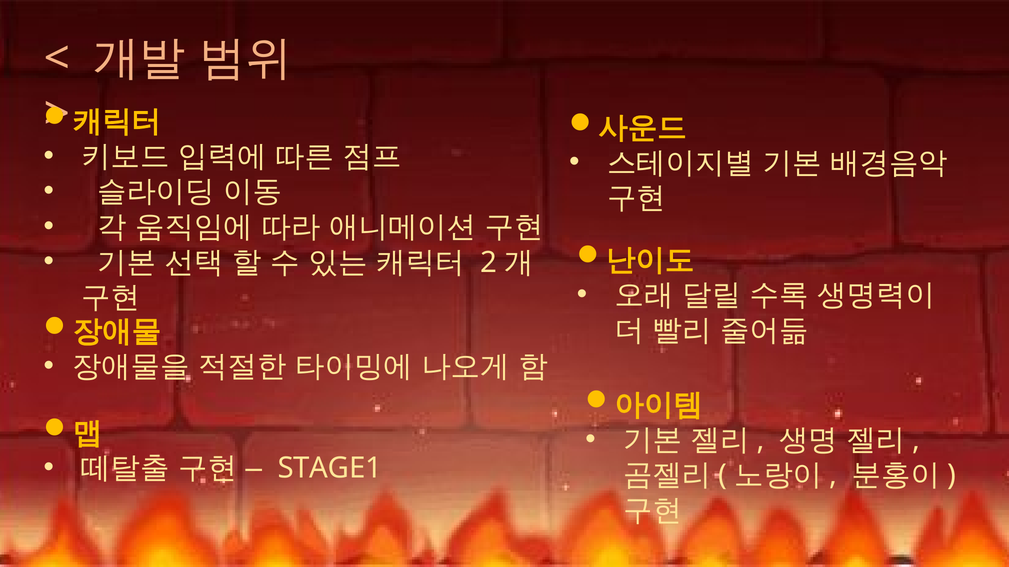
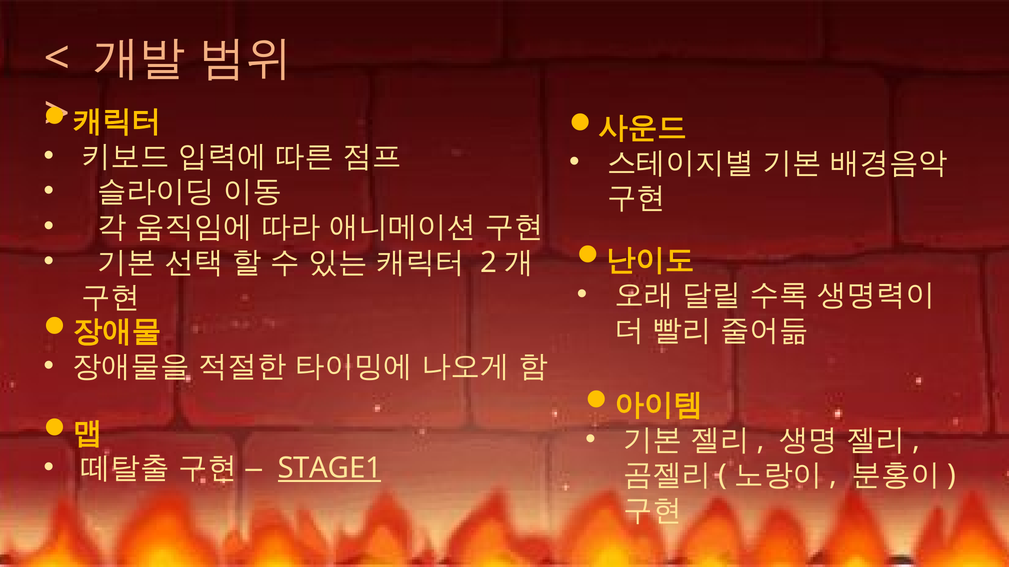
STAGE1 underline: none -> present
